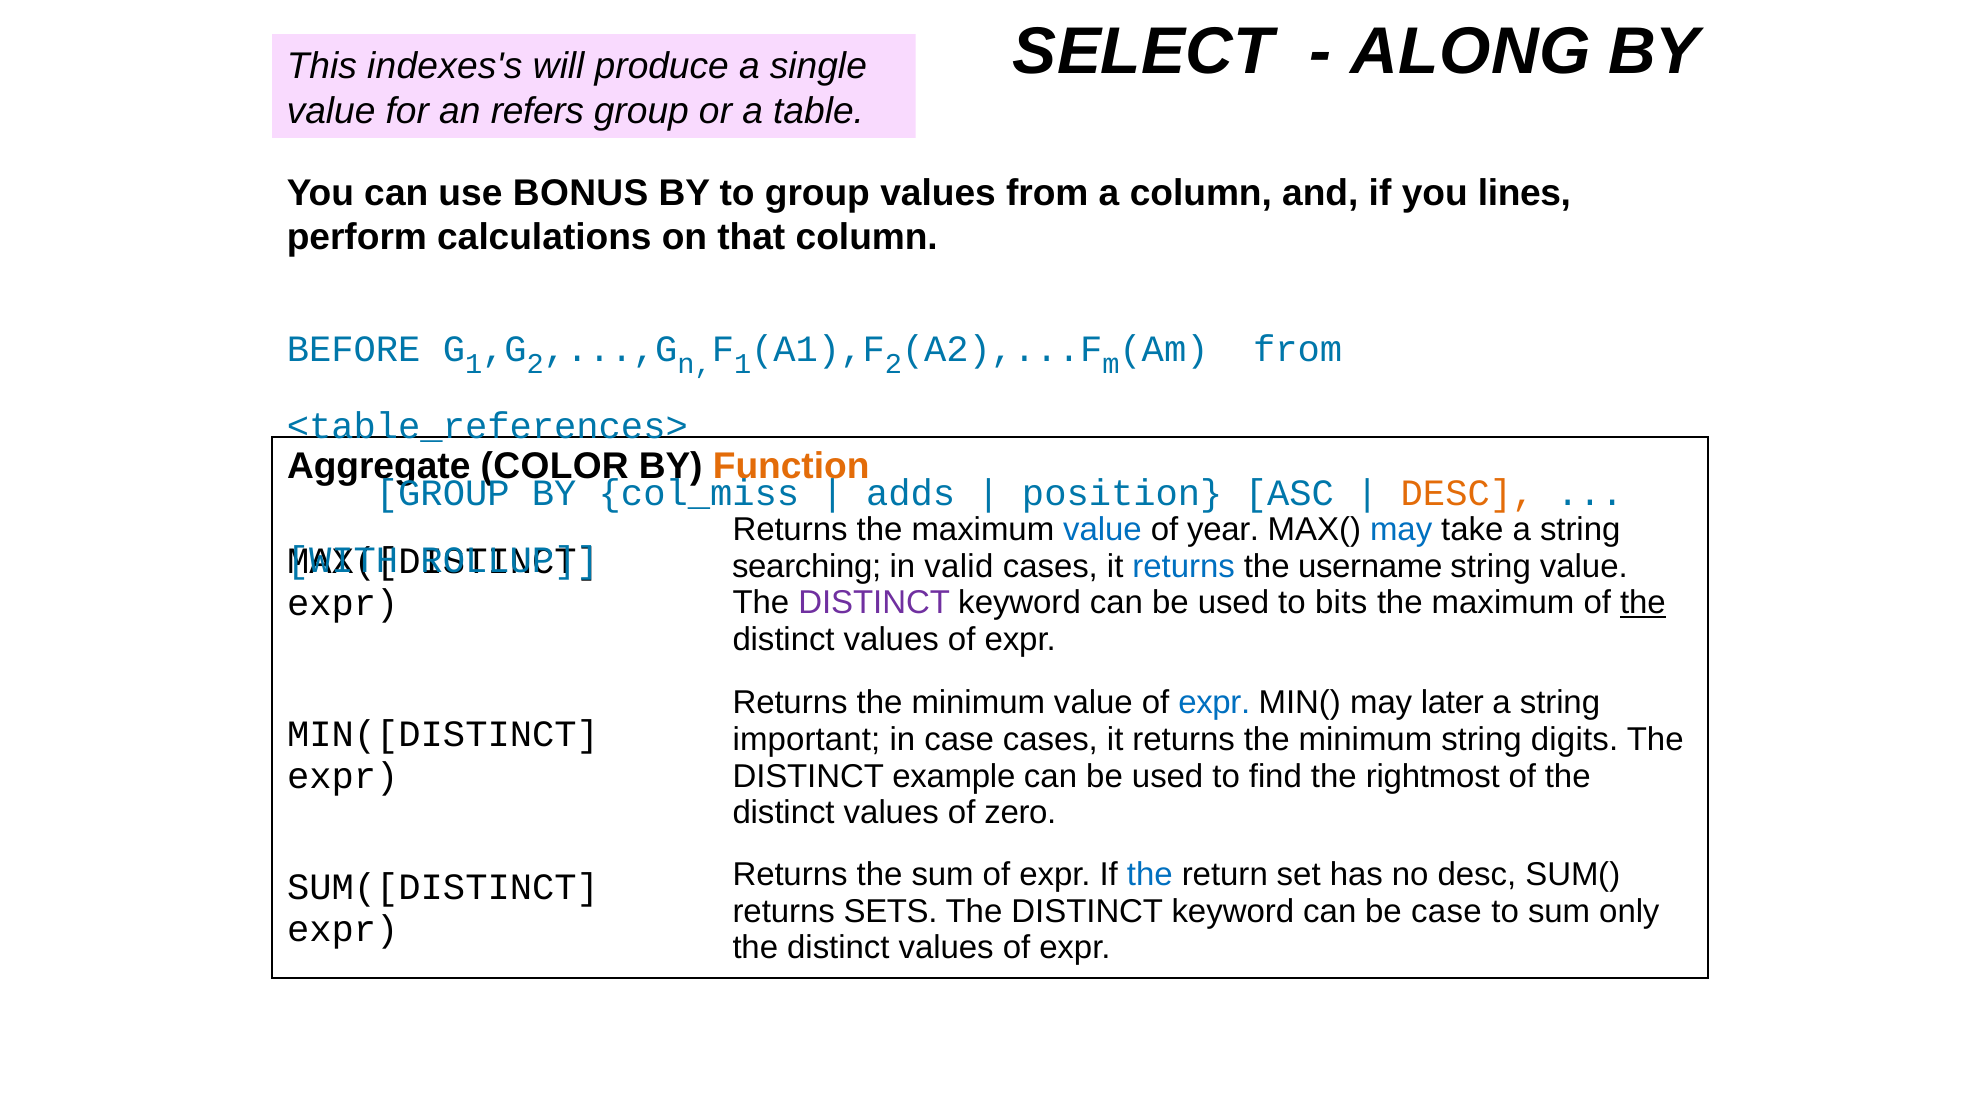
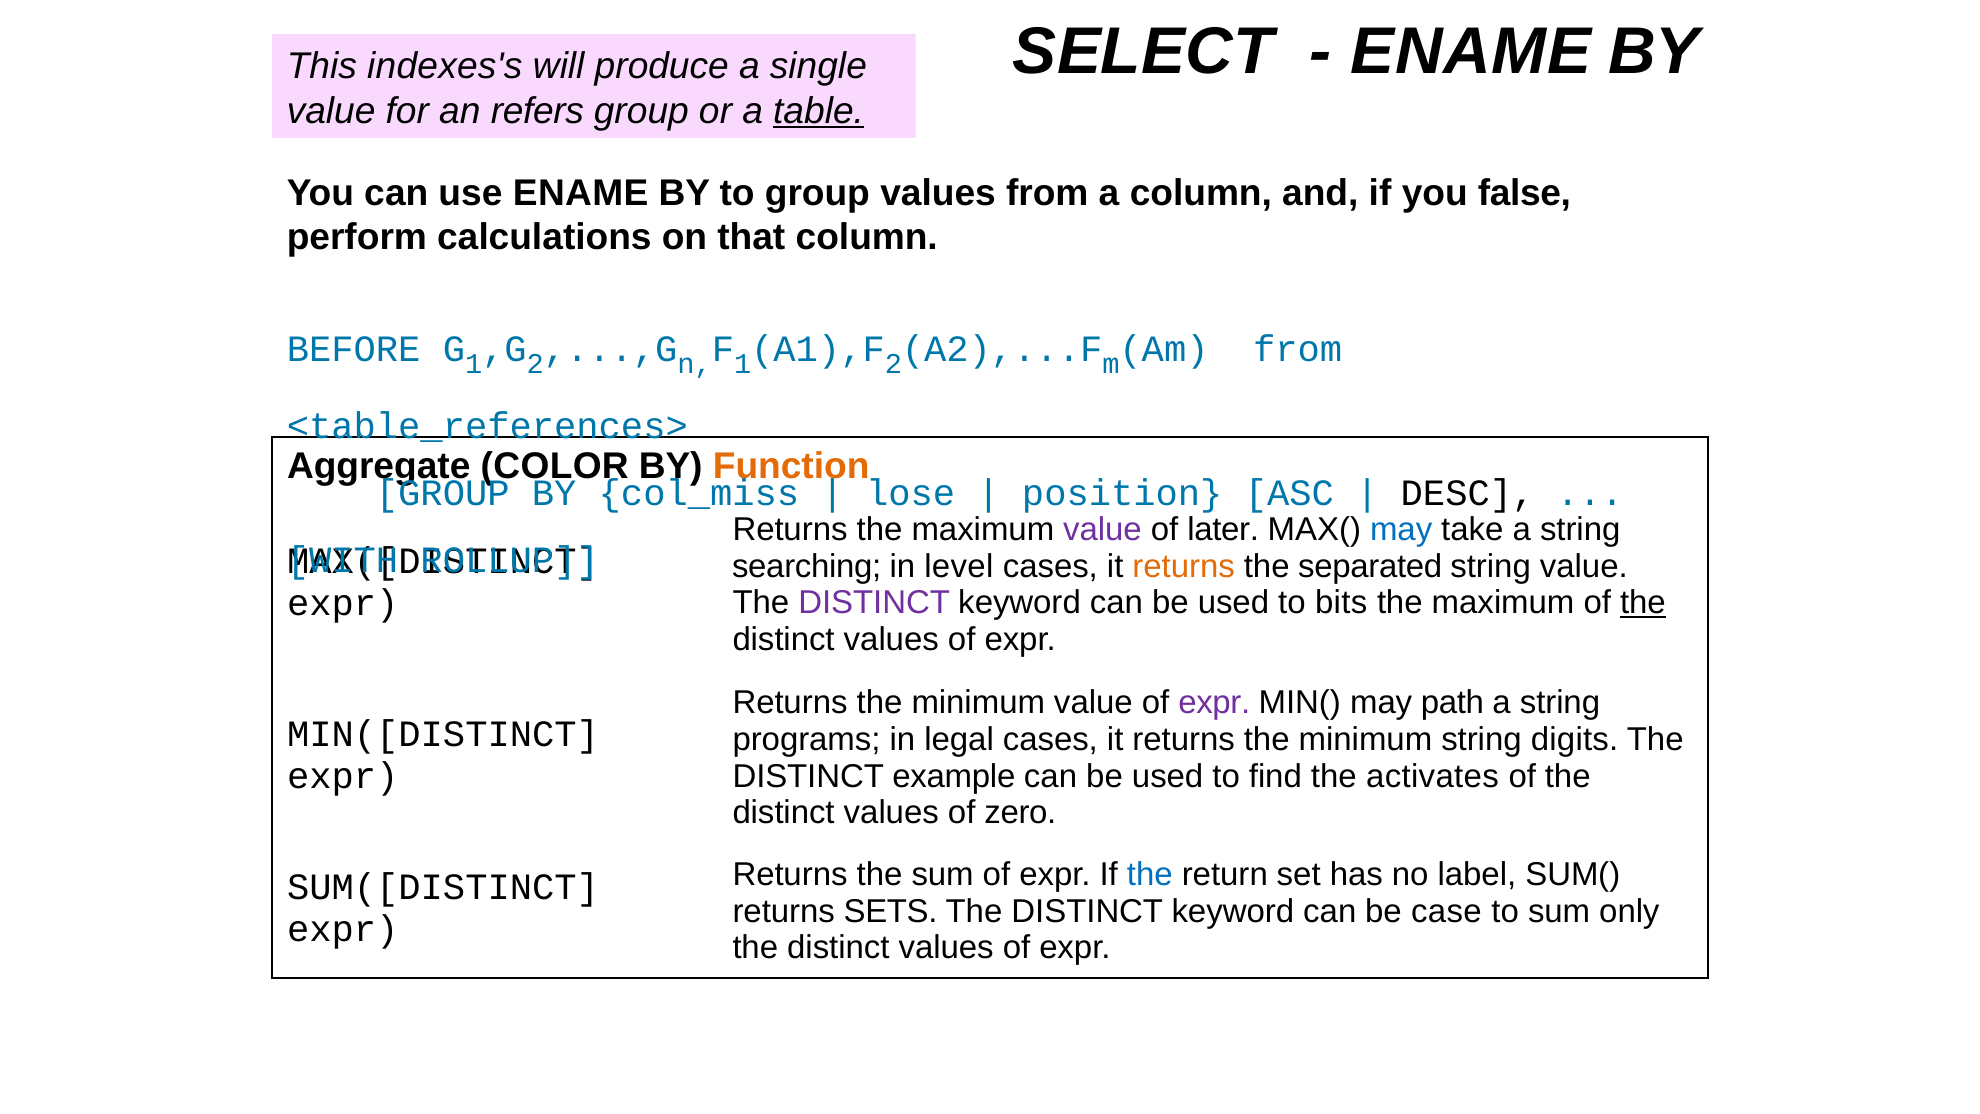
ALONG at (1471, 52): ALONG -> ENAME
table underline: none -> present
use BONUS: BONUS -> ENAME
lines: lines -> false
adds: adds -> lose
DESC at (1468, 494) colour: orange -> black
value at (1102, 530) colour: blue -> purple
year: year -> later
valid: valid -> level
returns at (1184, 566) colour: blue -> orange
username: username -> separated
expr at (1214, 703) colour: blue -> purple
later: later -> path
important: important -> programs
in case: case -> legal
rightmost: rightmost -> activates
no desc: desc -> label
